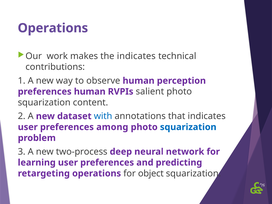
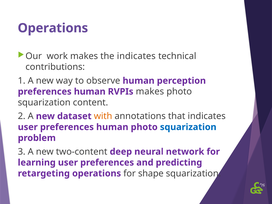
RVPIs salient: salient -> makes
with colour: blue -> orange
user preferences among: among -> human
two-process: two-process -> two-content
object: object -> shape
